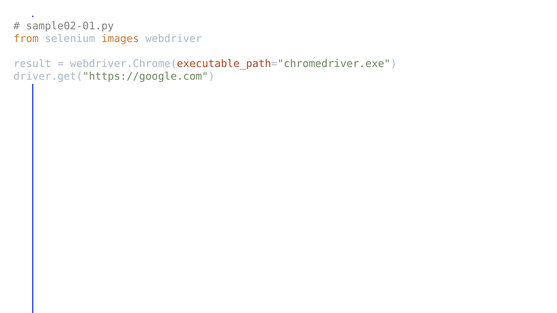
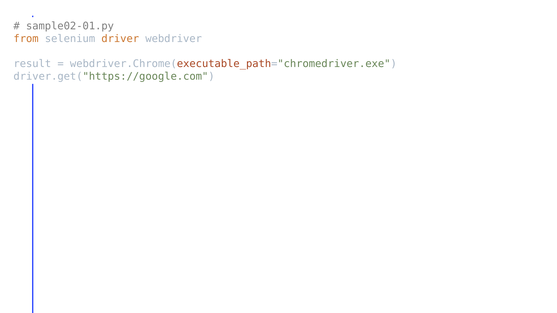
images: images -> driver
